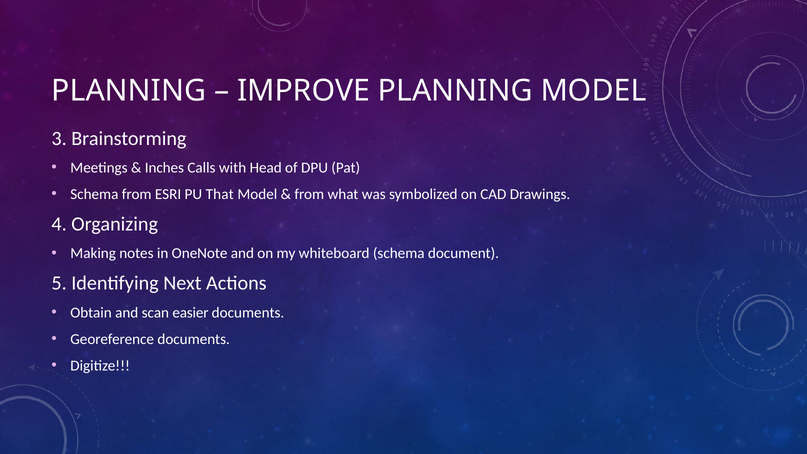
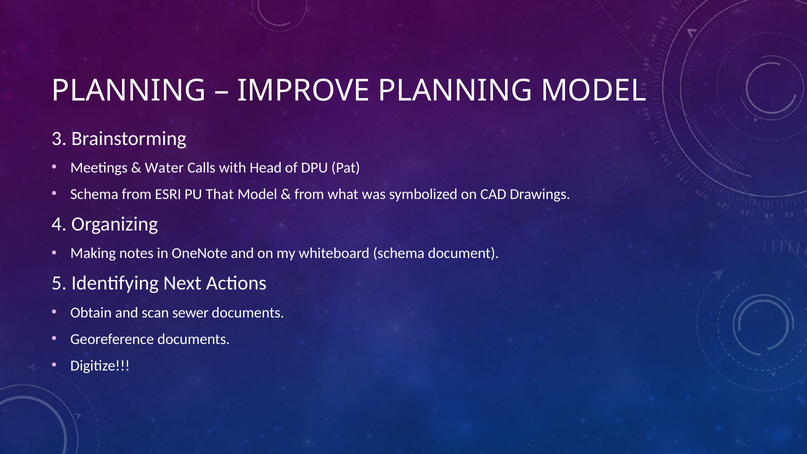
Inches: Inches -> Water
easier: easier -> sewer
